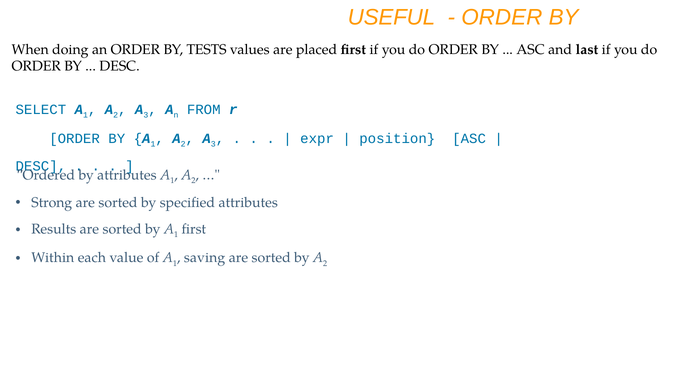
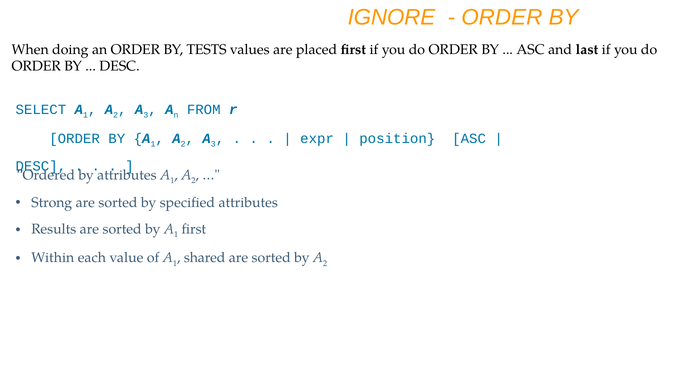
USEFUL: USEFUL -> IGNORE
saving: saving -> shared
